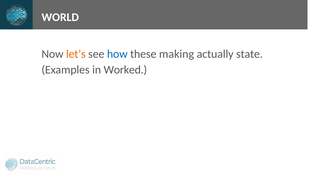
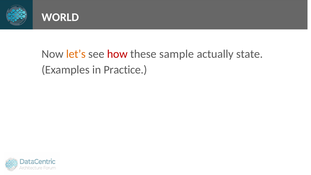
how colour: blue -> red
making: making -> sample
Worked: Worked -> Practice
